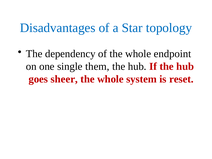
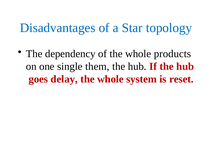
endpoint: endpoint -> products
sheer: sheer -> delay
